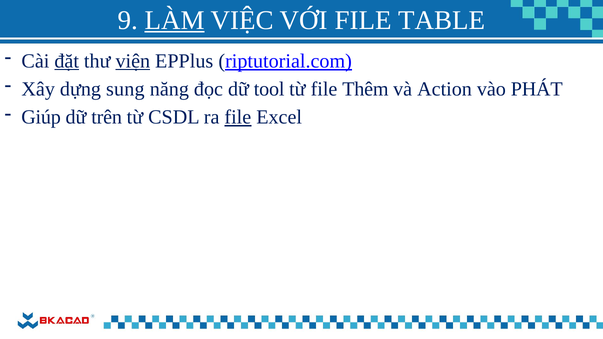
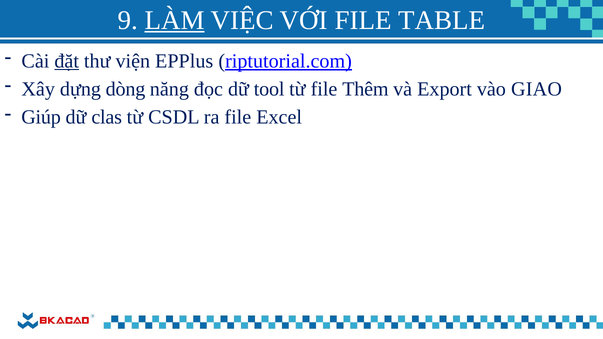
viện underline: present -> none
sung: sung -> dòng
Action: Action -> Export
PHÁT: PHÁT -> GIAO
trên: trên -> clas
file at (238, 117) underline: present -> none
